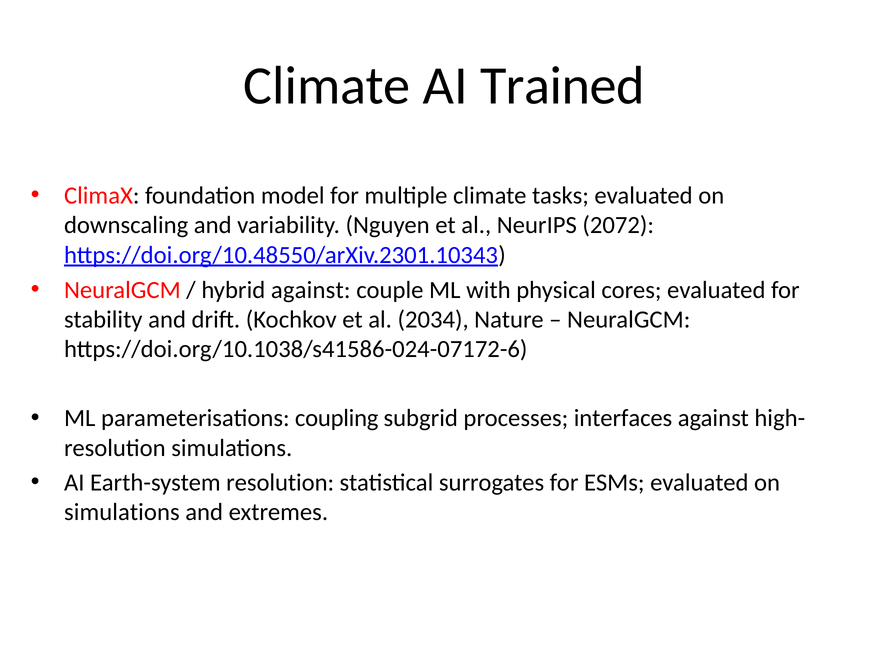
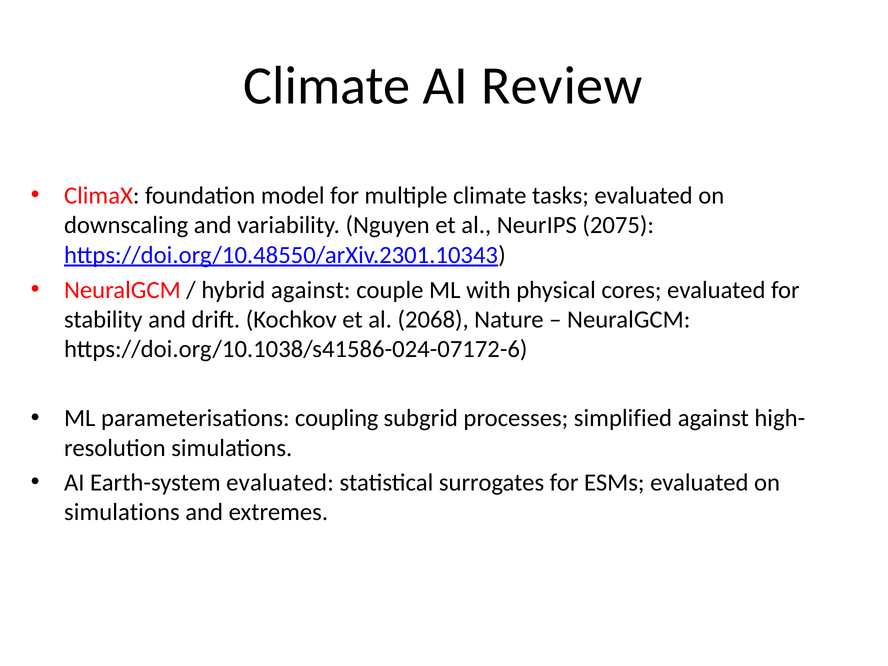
Trained: Trained -> Review
2072: 2072 -> 2075
2034: 2034 -> 2068
interfaces: interfaces -> simplified
Earth-system resolution: resolution -> evaluated
